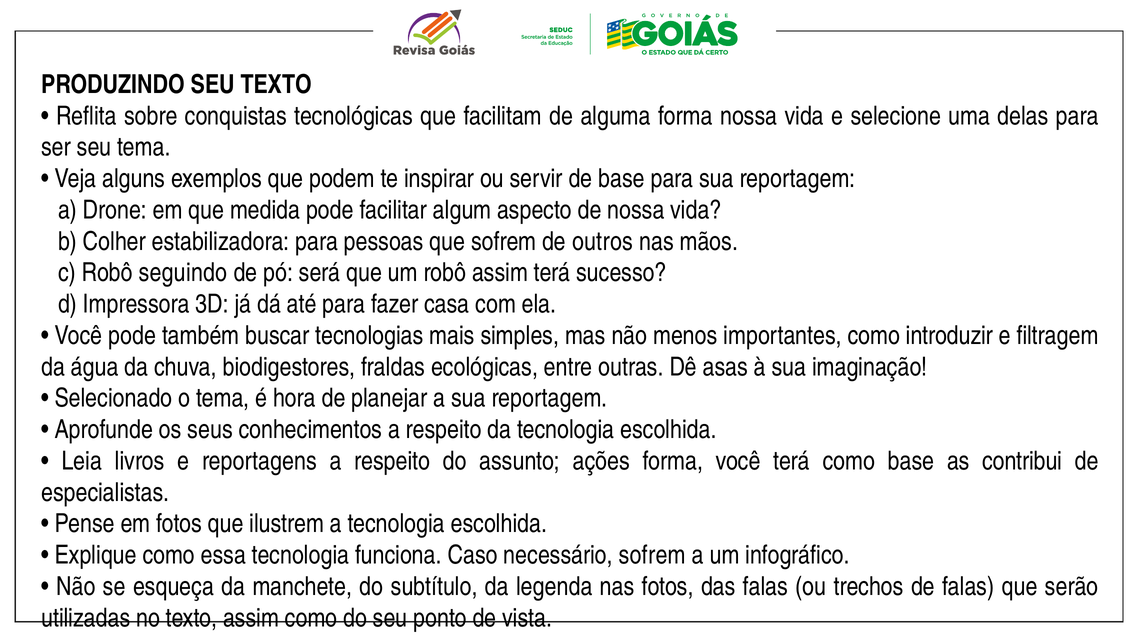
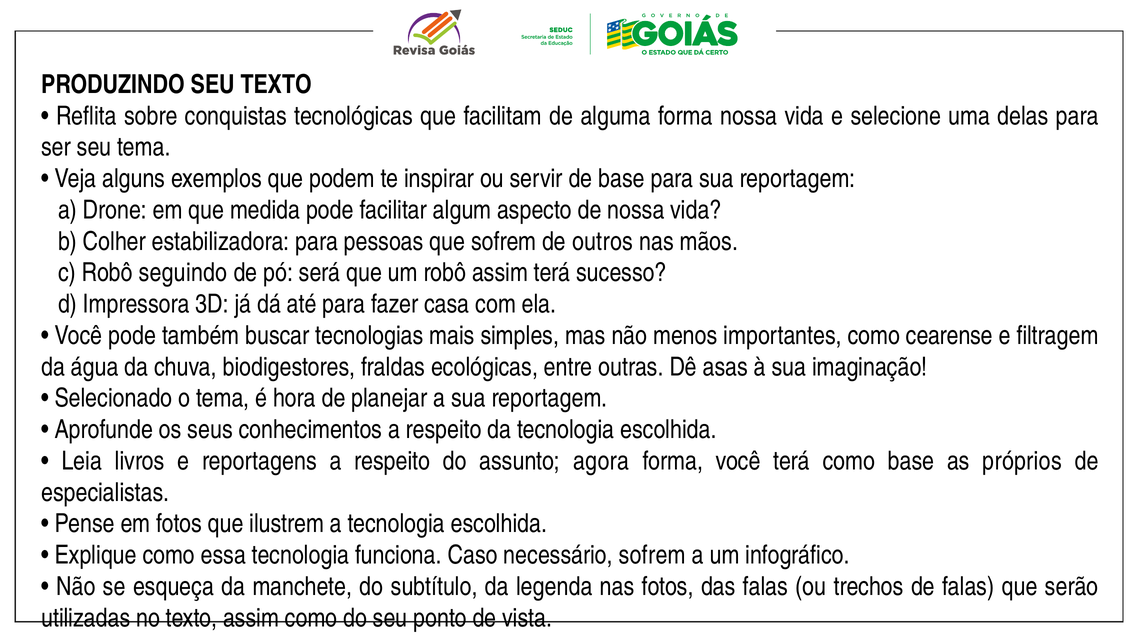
introduzir: introduzir -> cearense
ações: ações -> agora
contribui: contribui -> próprios
